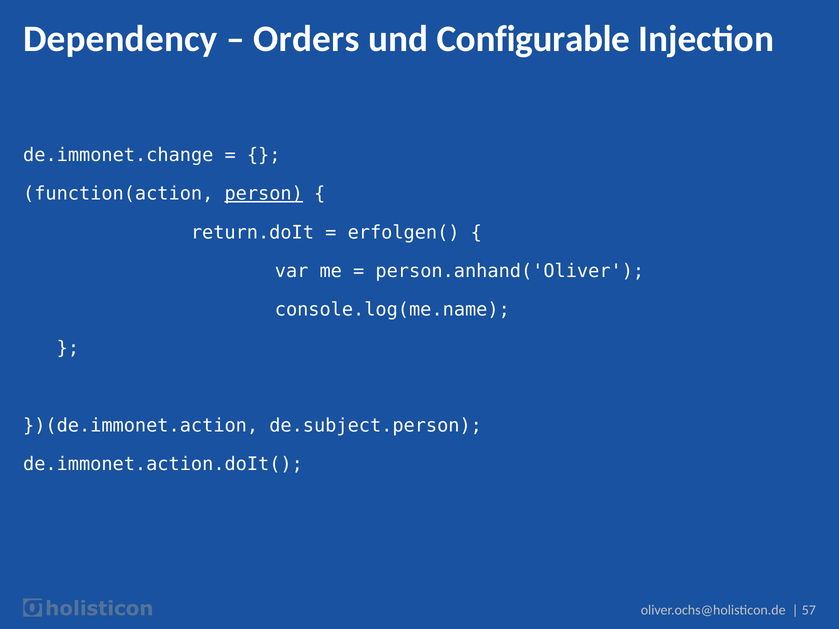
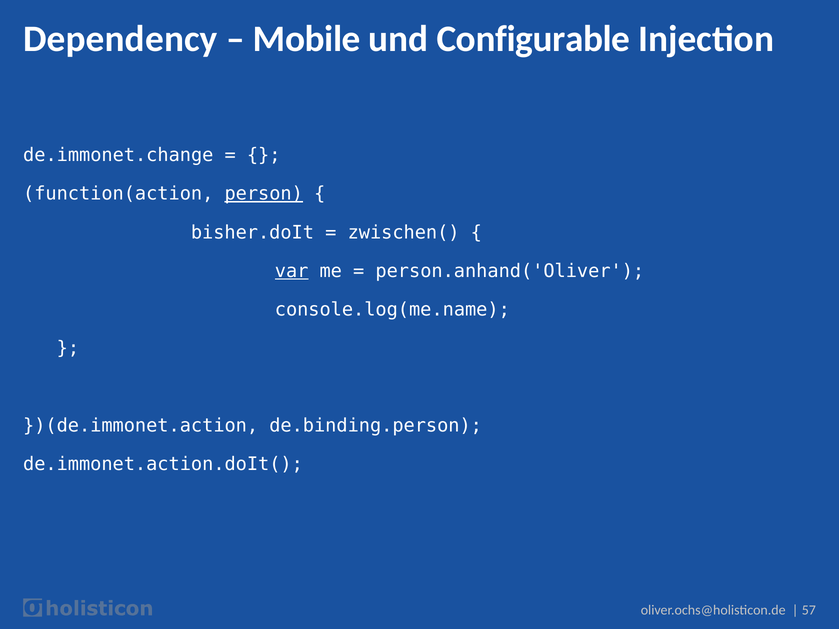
Orders: Orders -> Mobile
return.doIt: return.doIt -> bisher.doIt
erfolgen(: erfolgen( -> zwischen(
var underline: none -> present
de.subject.person: de.subject.person -> de.binding.person
